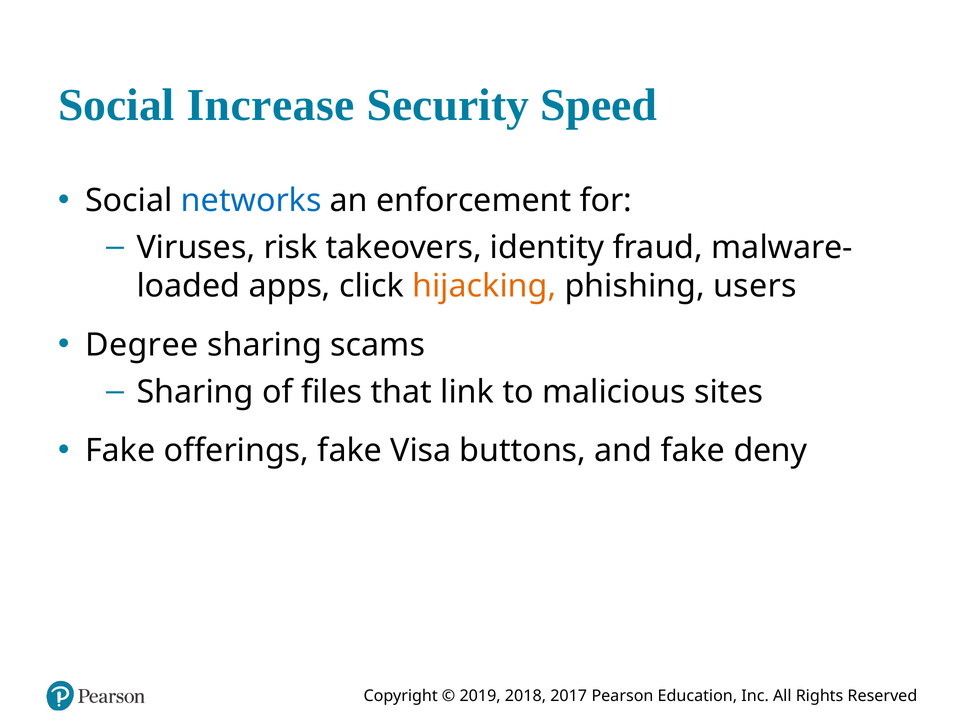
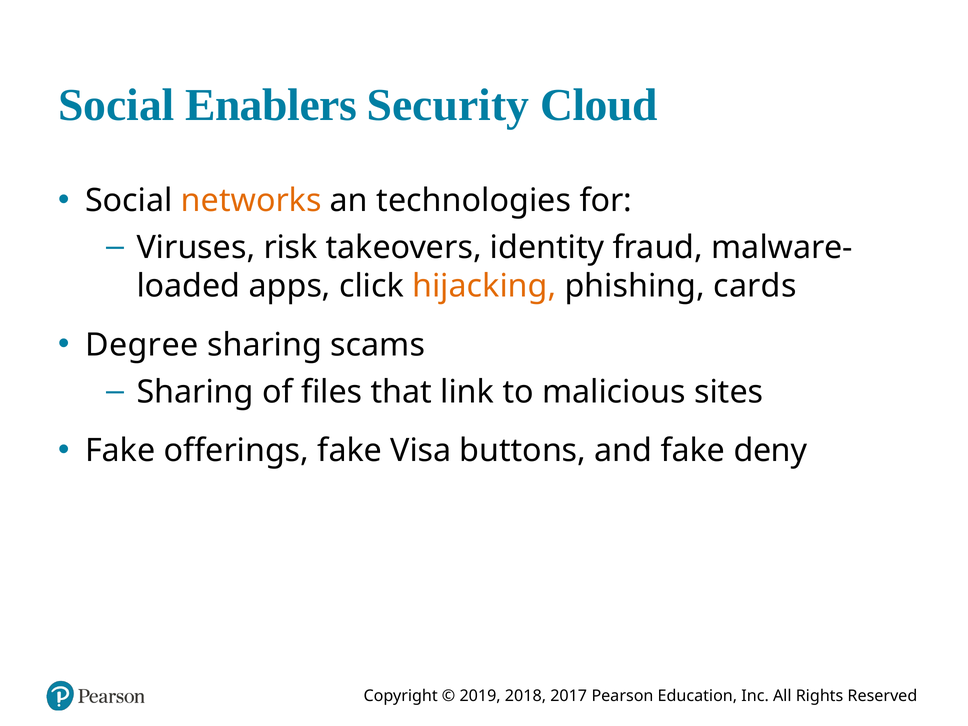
Increase: Increase -> Enablers
Speed: Speed -> Cloud
networks colour: blue -> orange
enforcement: enforcement -> technologies
users: users -> cards
